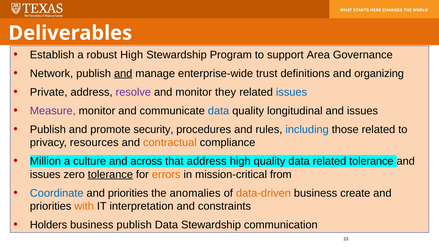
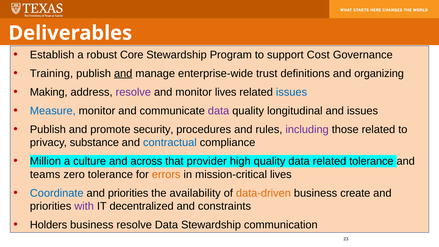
robust High: High -> Core
Area: Area -> Cost
Network: Network -> Training
Private: Private -> Making
monitor they: they -> lives
Measure colour: purple -> blue
data at (219, 111) colour: blue -> purple
including colour: blue -> purple
resources: resources -> substance
contractual colour: orange -> blue
that address: address -> provider
issues at (45, 174): issues -> teams
tolerance at (110, 174) underline: present -> none
mission-critical from: from -> lives
anomalies: anomalies -> availability
with colour: orange -> purple
interpretation: interpretation -> decentralized
business publish: publish -> resolve
